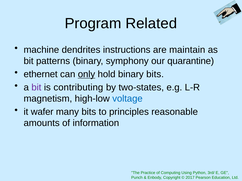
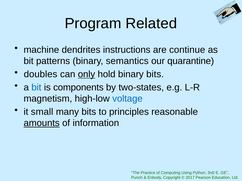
maintain: maintain -> continue
symphony: symphony -> semantics
ethernet: ethernet -> doubles
bit at (36, 88) colour: purple -> blue
contributing: contributing -> components
wafer: wafer -> small
amounts underline: none -> present
